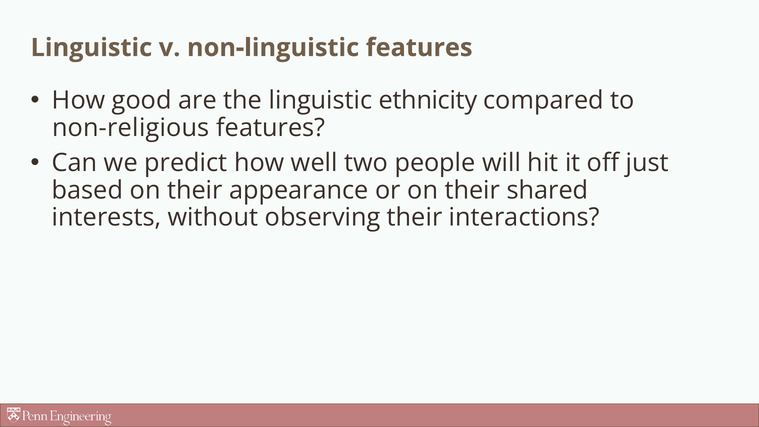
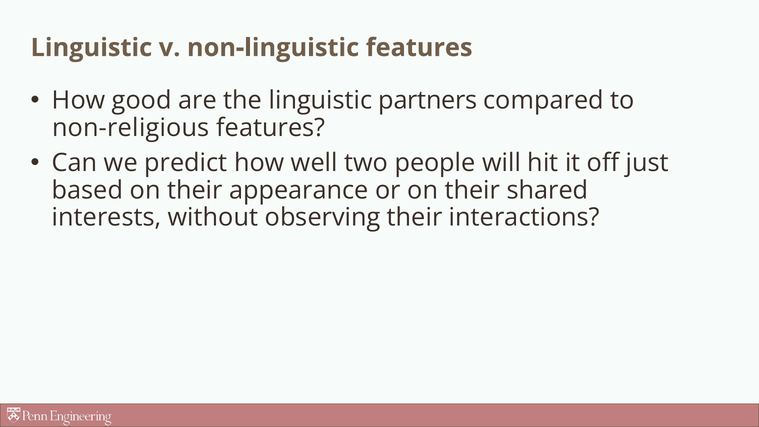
ethnicity: ethnicity -> partners
